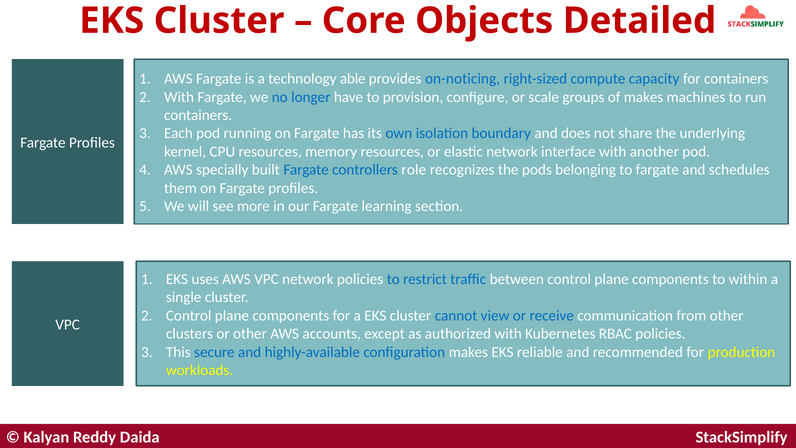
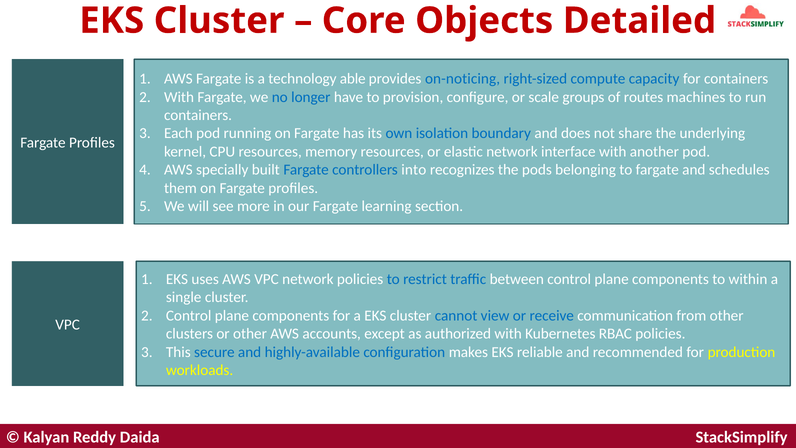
of makes: makes -> routes
role: role -> into
